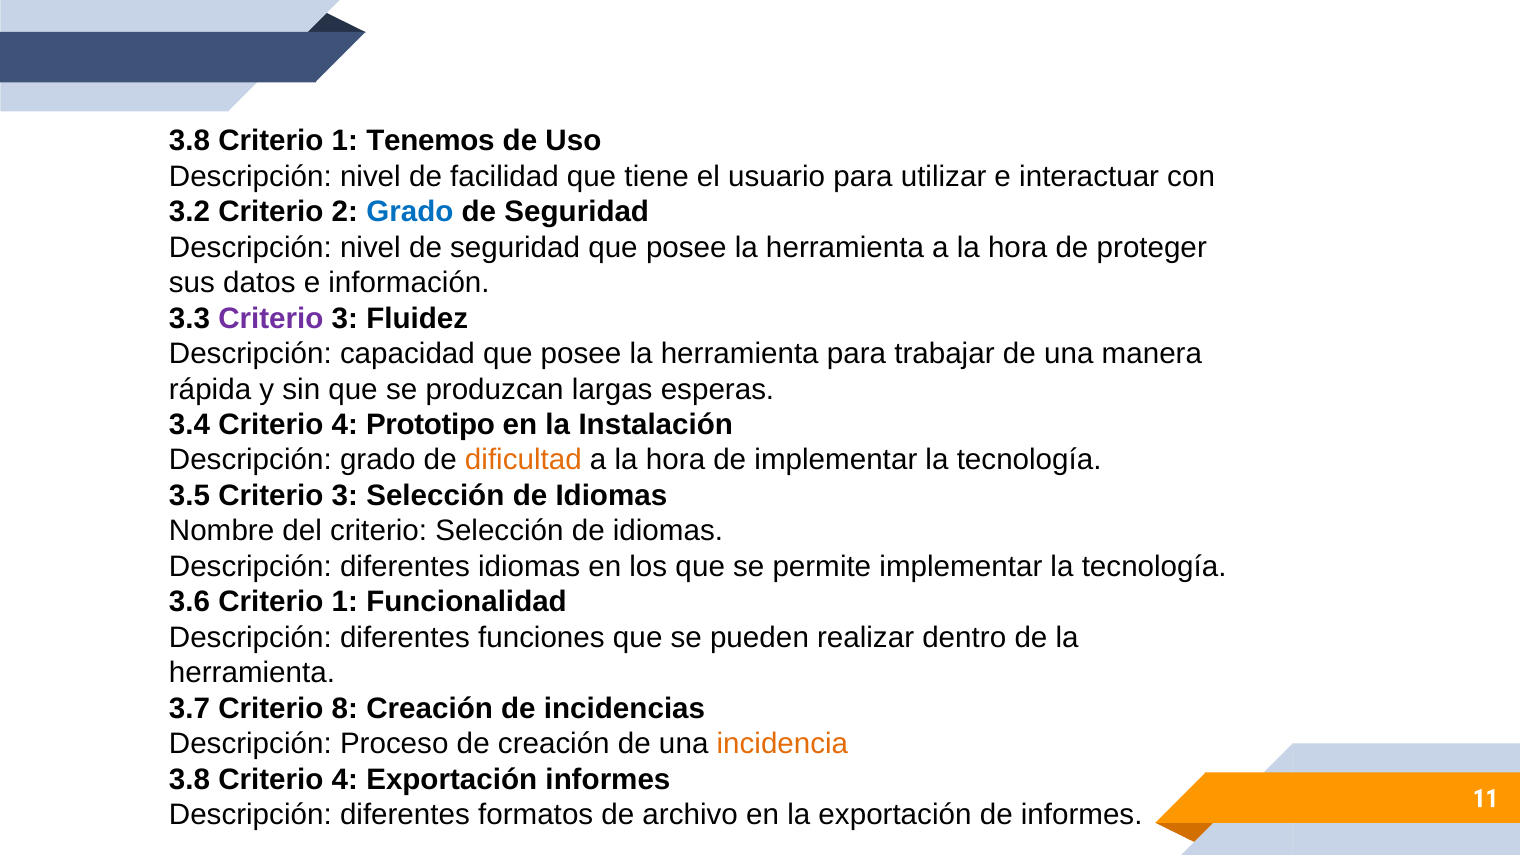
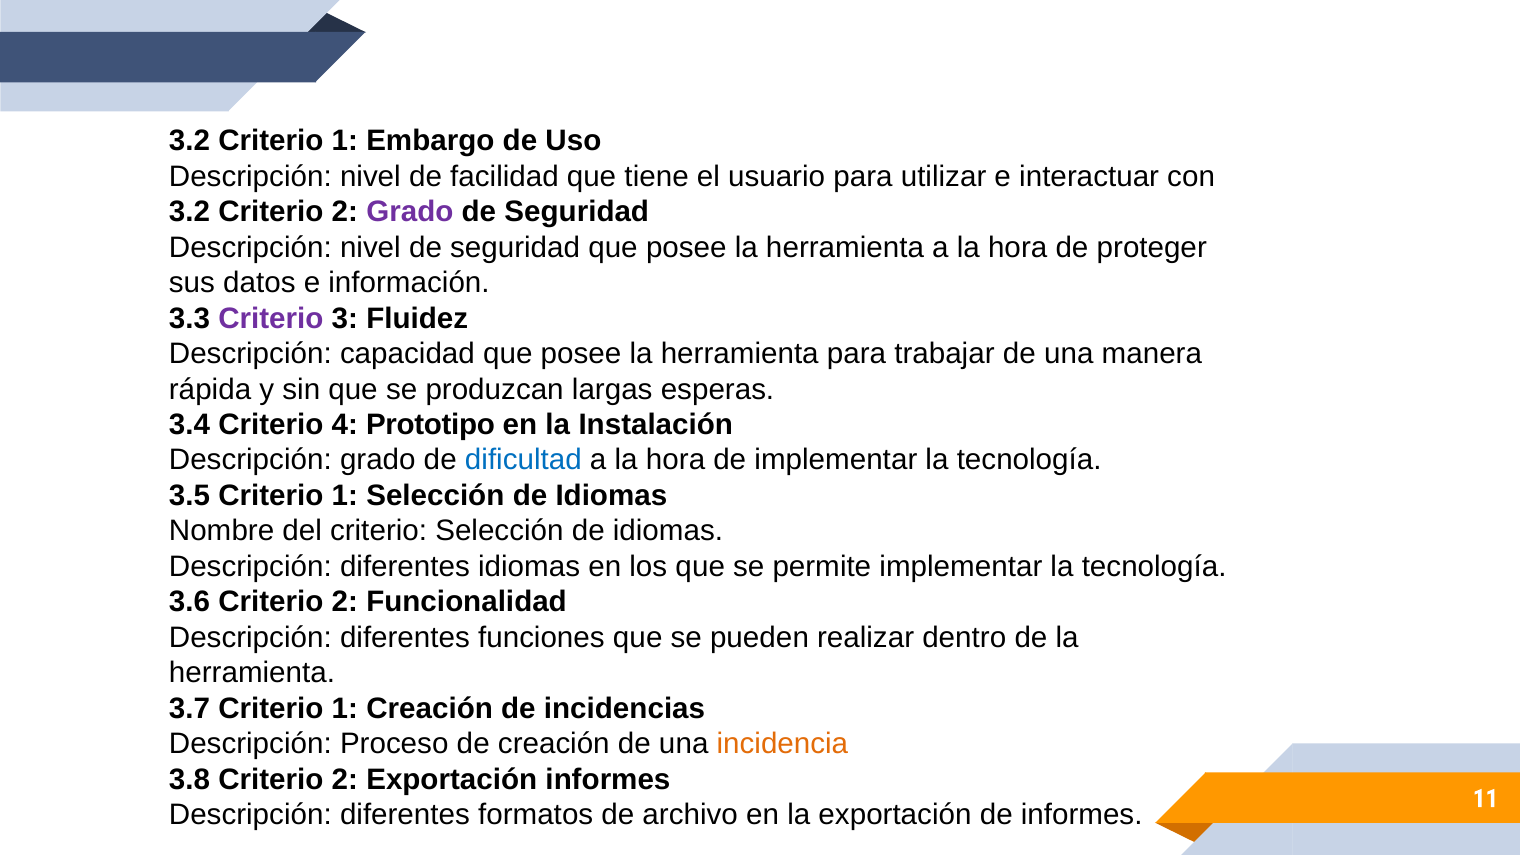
3.8 at (190, 141): 3.8 -> 3.2
Tenemos: Tenemos -> Embargo
Grado at (410, 212) colour: blue -> purple
dificultad colour: orange -> blue
3.5 Criterio 3: 3 -> 1
3.6 Criterio 1: 1 -> 2
3.7 Criterio 8: 8 -> 1
3.8 Criterio 4: 4 -> 2
